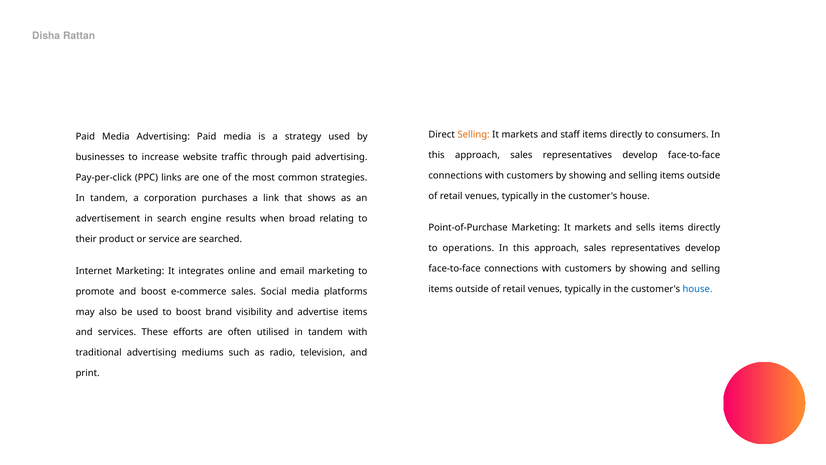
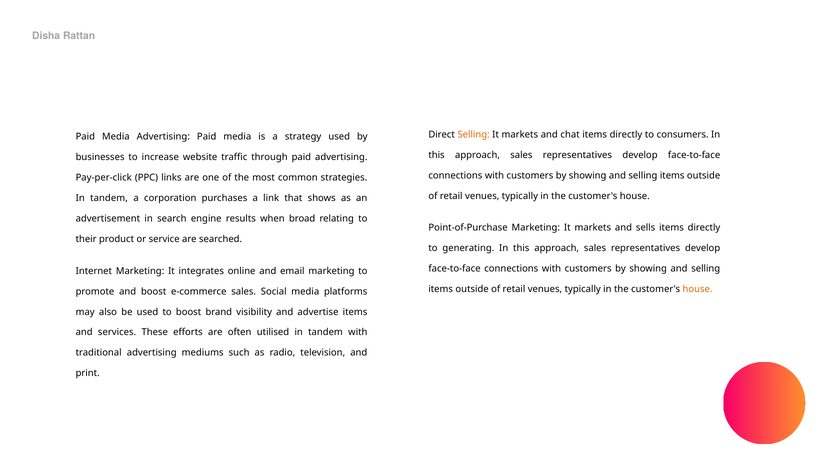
staff: staff -> chat
operations: operations -> generating
house at (698, 289) colour: blue -> orange
